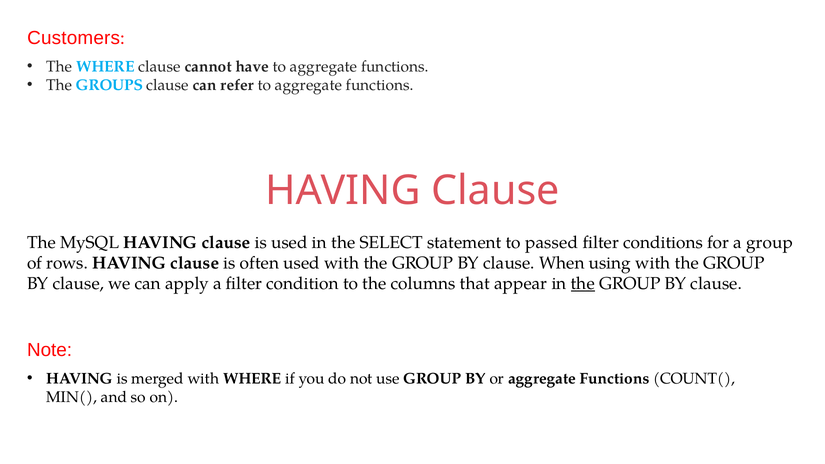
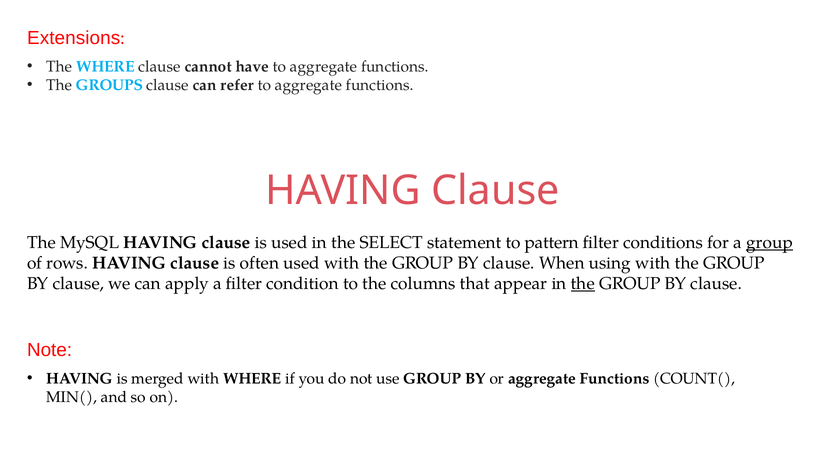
Customers: Customers -> Extensions
passed: passed -> pattern
group at (770, 243) underline: none -> present
